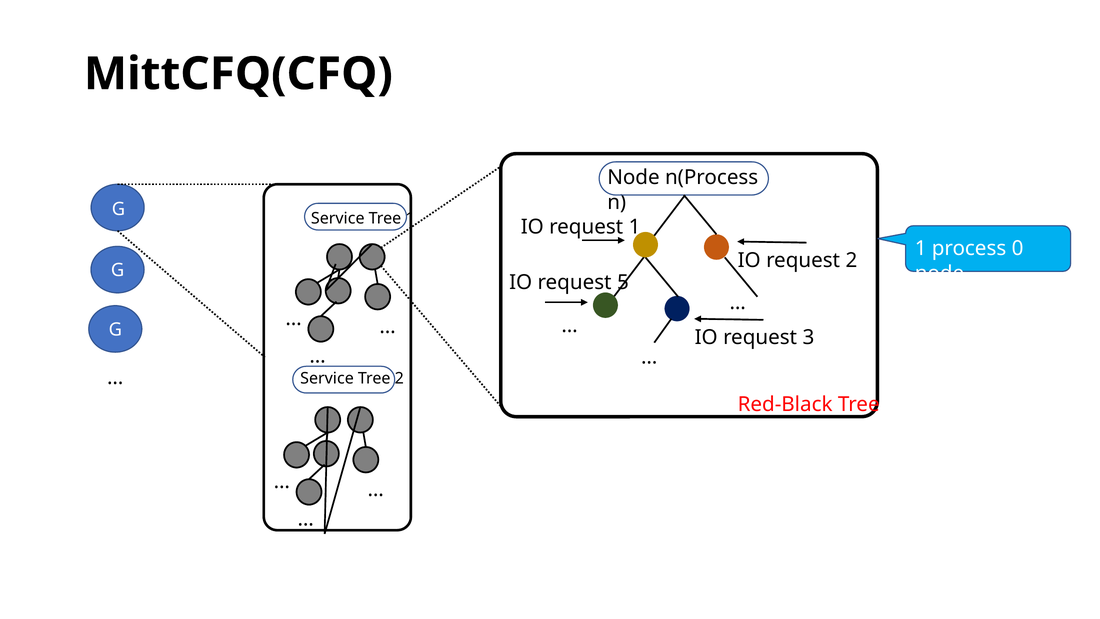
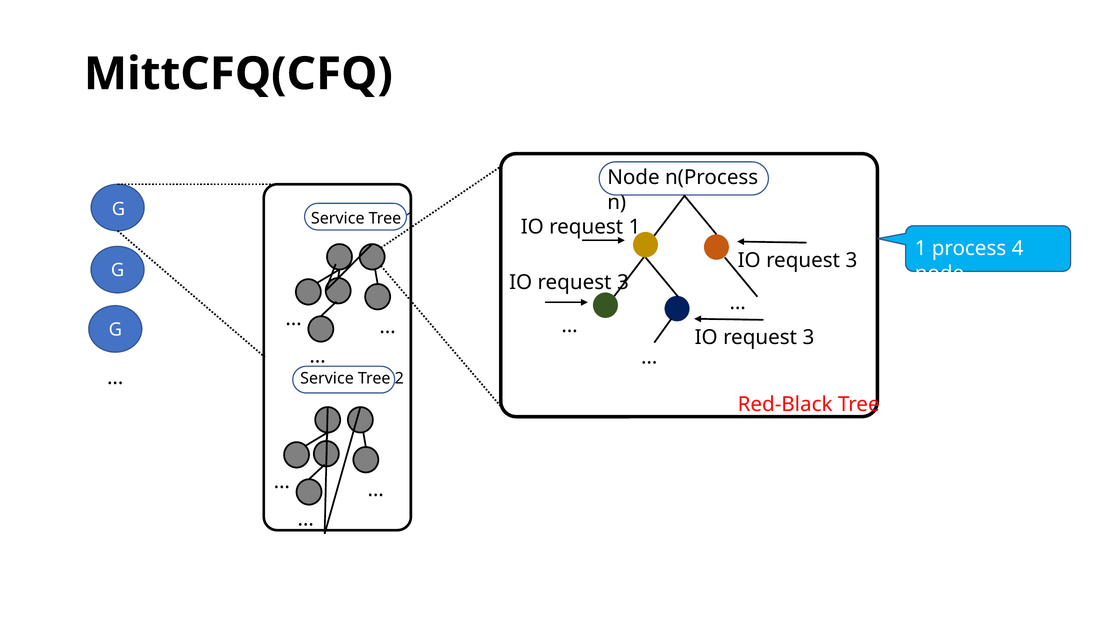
0: 0 -> 4
2 at (852, 260): 2 -> 3
5 at (623, 282): 5 -> 3
